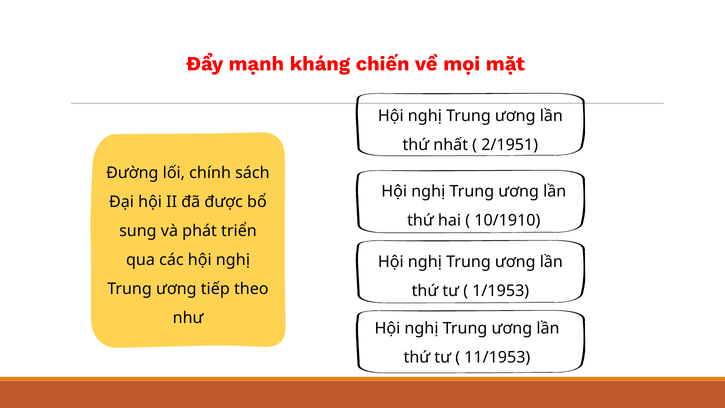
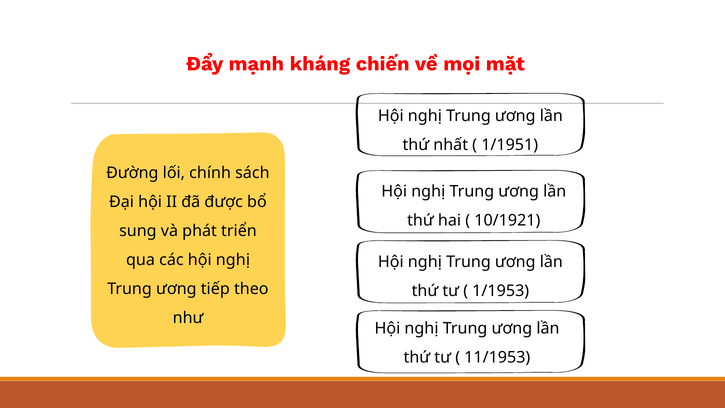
2/1951: 2/1951 -> 1/1951
10/1910: 10/1910 -> 10/1921
